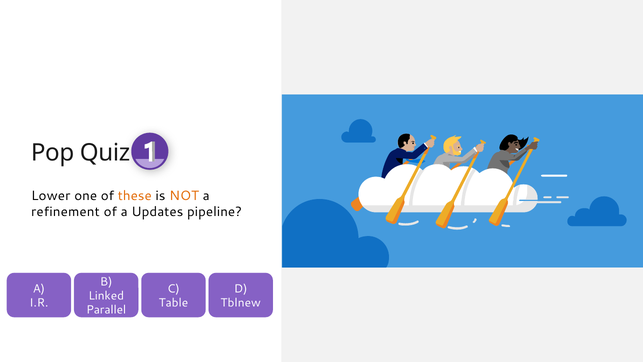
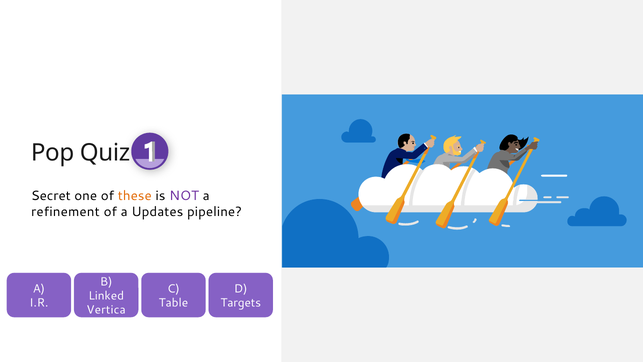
Lower: Lower -> Secret
NOT colour: orange -> purple
Tblnew: Tblnew -> Targets
Parallel: Parallel -> Vertica
